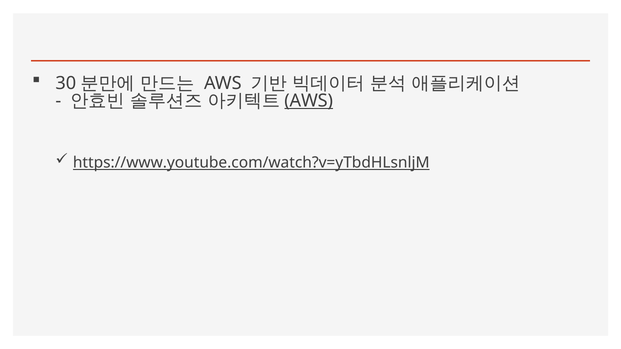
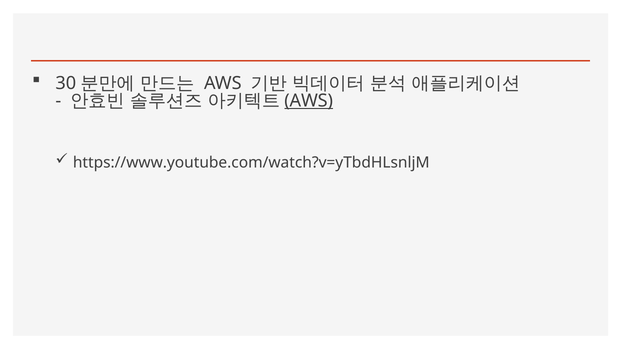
https://www.youtube.com/watch?v=yTbdHLsnljM underline: present -> none
